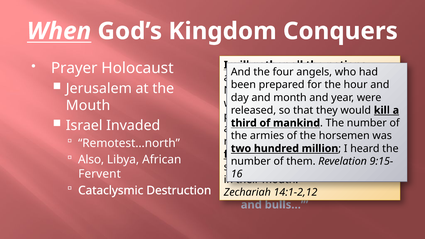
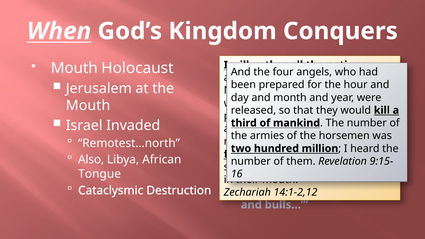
Prayer at (74, 68): Prayer -> Mouth
Fervent at (100, 174): Fervent -> Tongue
